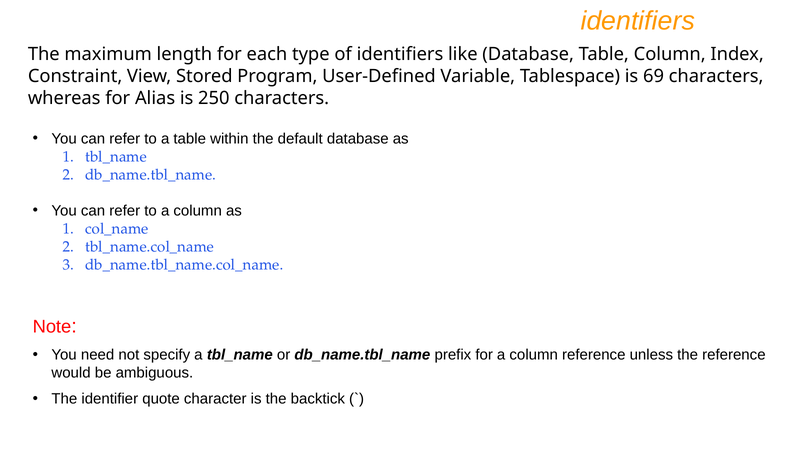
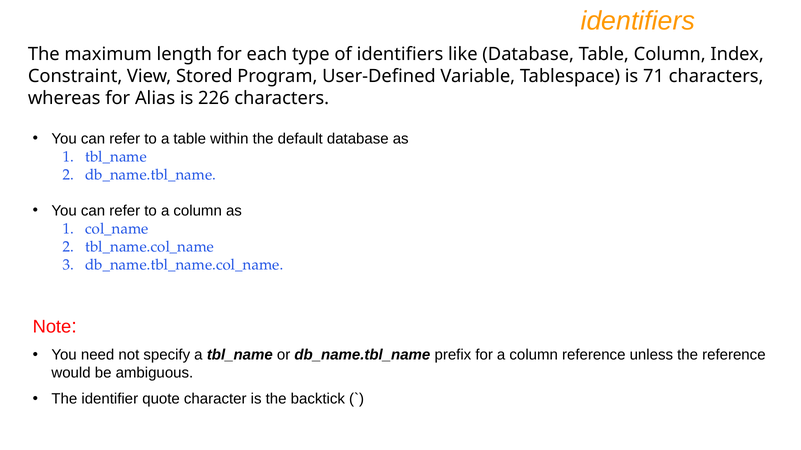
69: 69 -> 71
250: 250 -> 226
